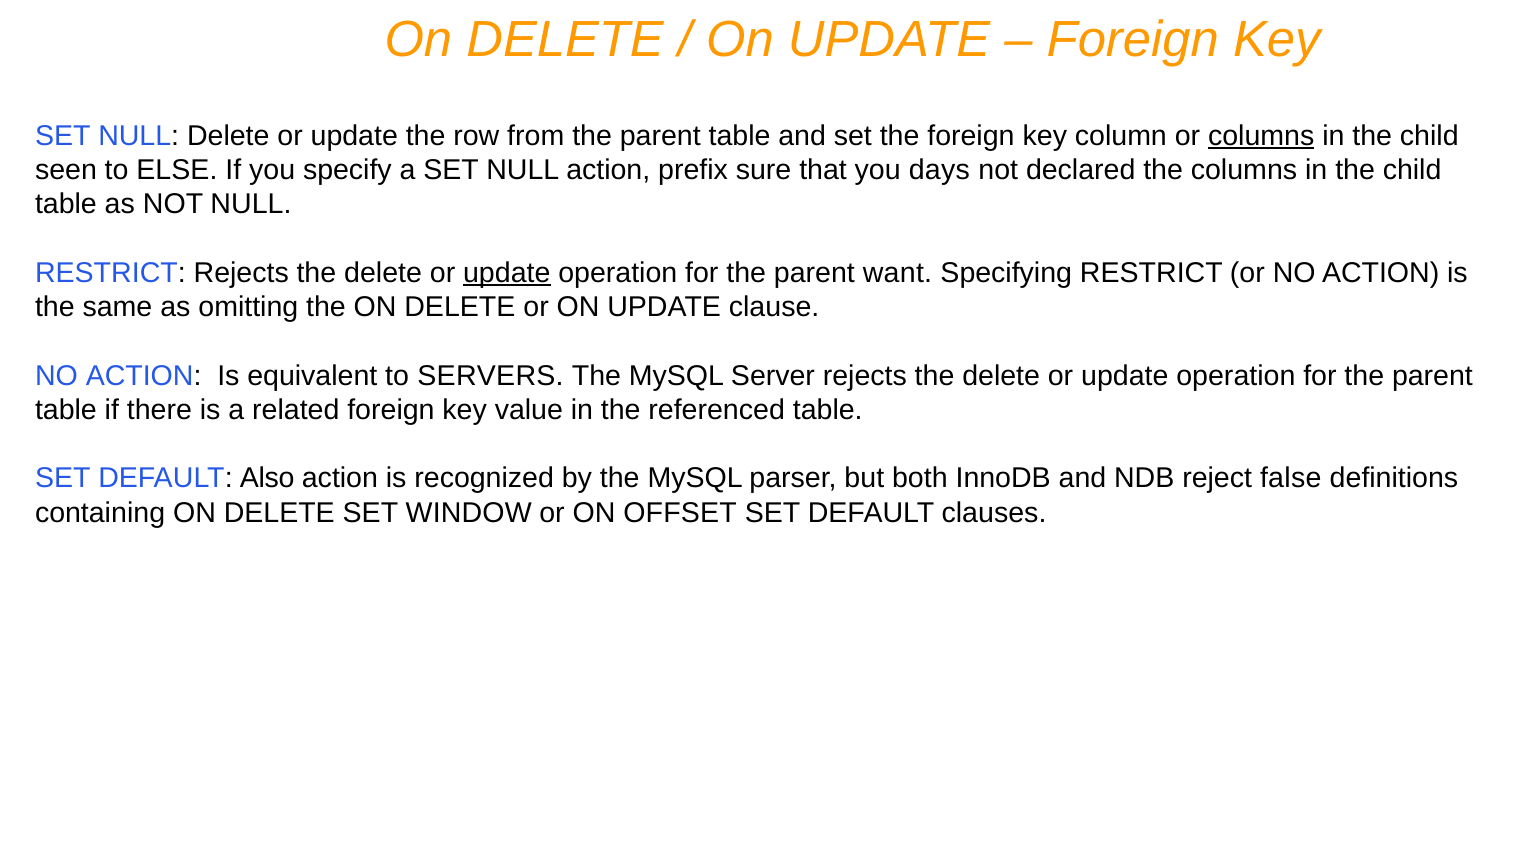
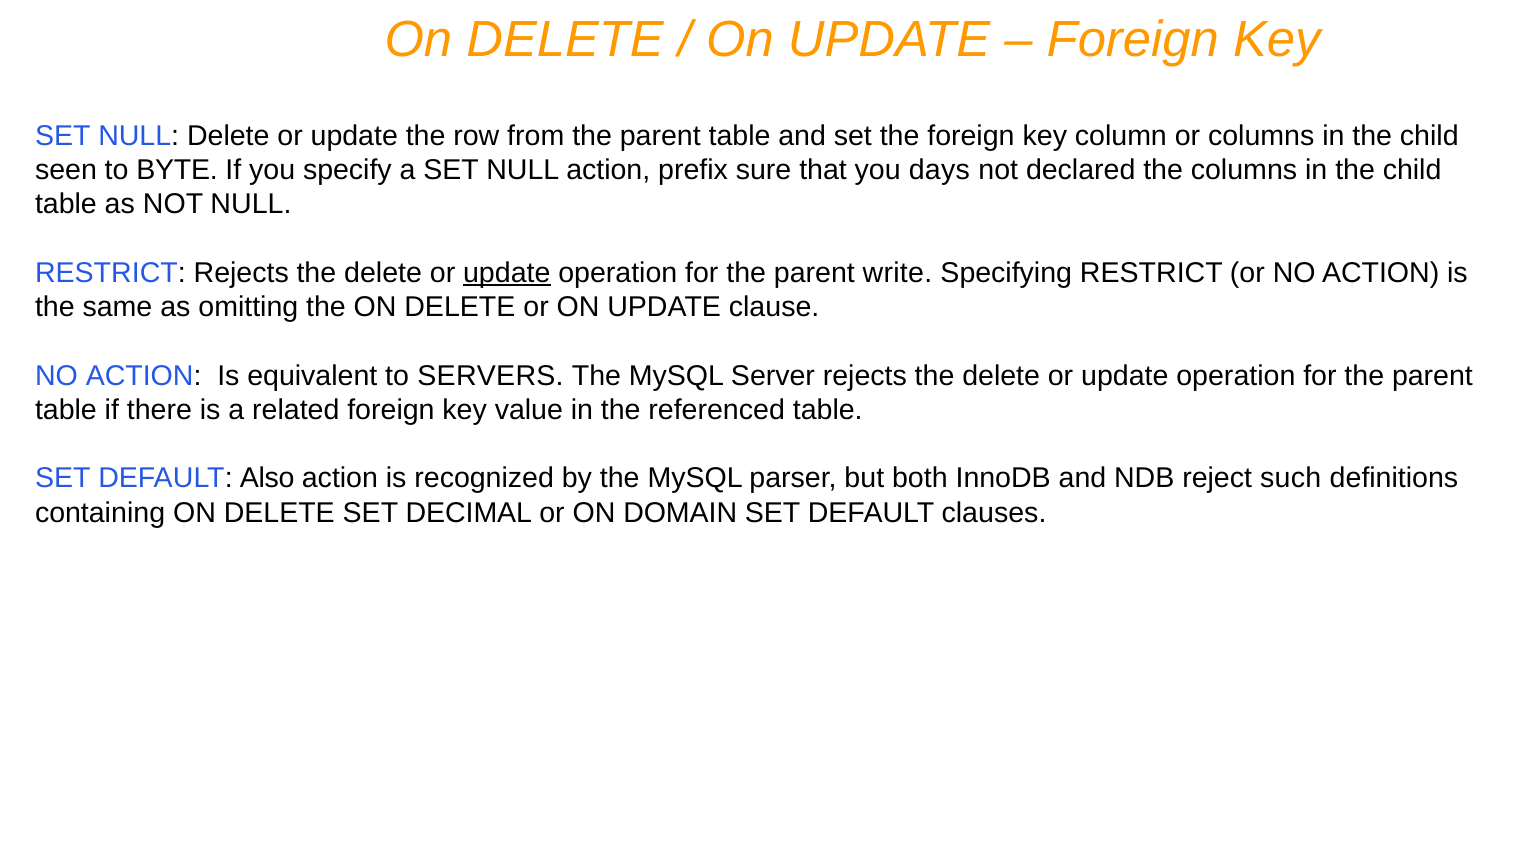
columns at (1261, 136) underline: present -> none
ELSE: ELSE -> BYTE
want: want -> write
false: false -> such
WINDOW: WINDOW -> DECIMAL
OFFSET: OFFSET -> DOMAIN
